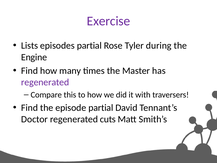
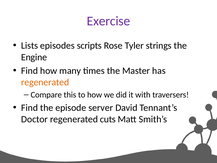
episodes partial: partial -> scripts
during: during -> strings
regenerated at (45, 82) colour: purple -> orange
episode partial: partial -> server
